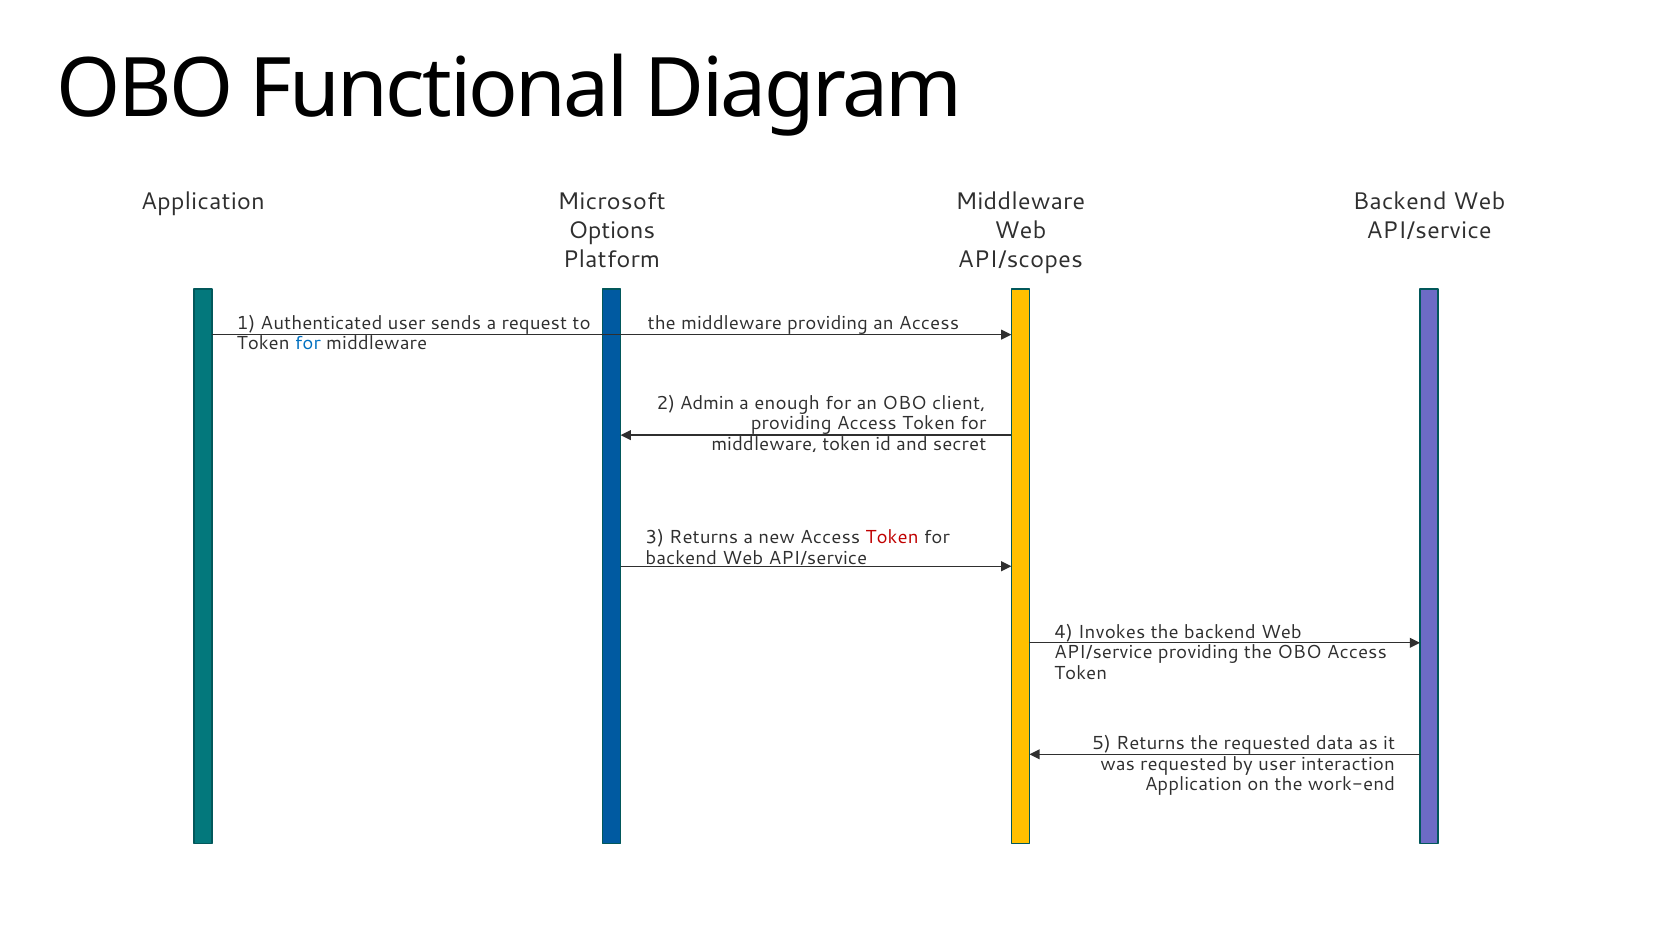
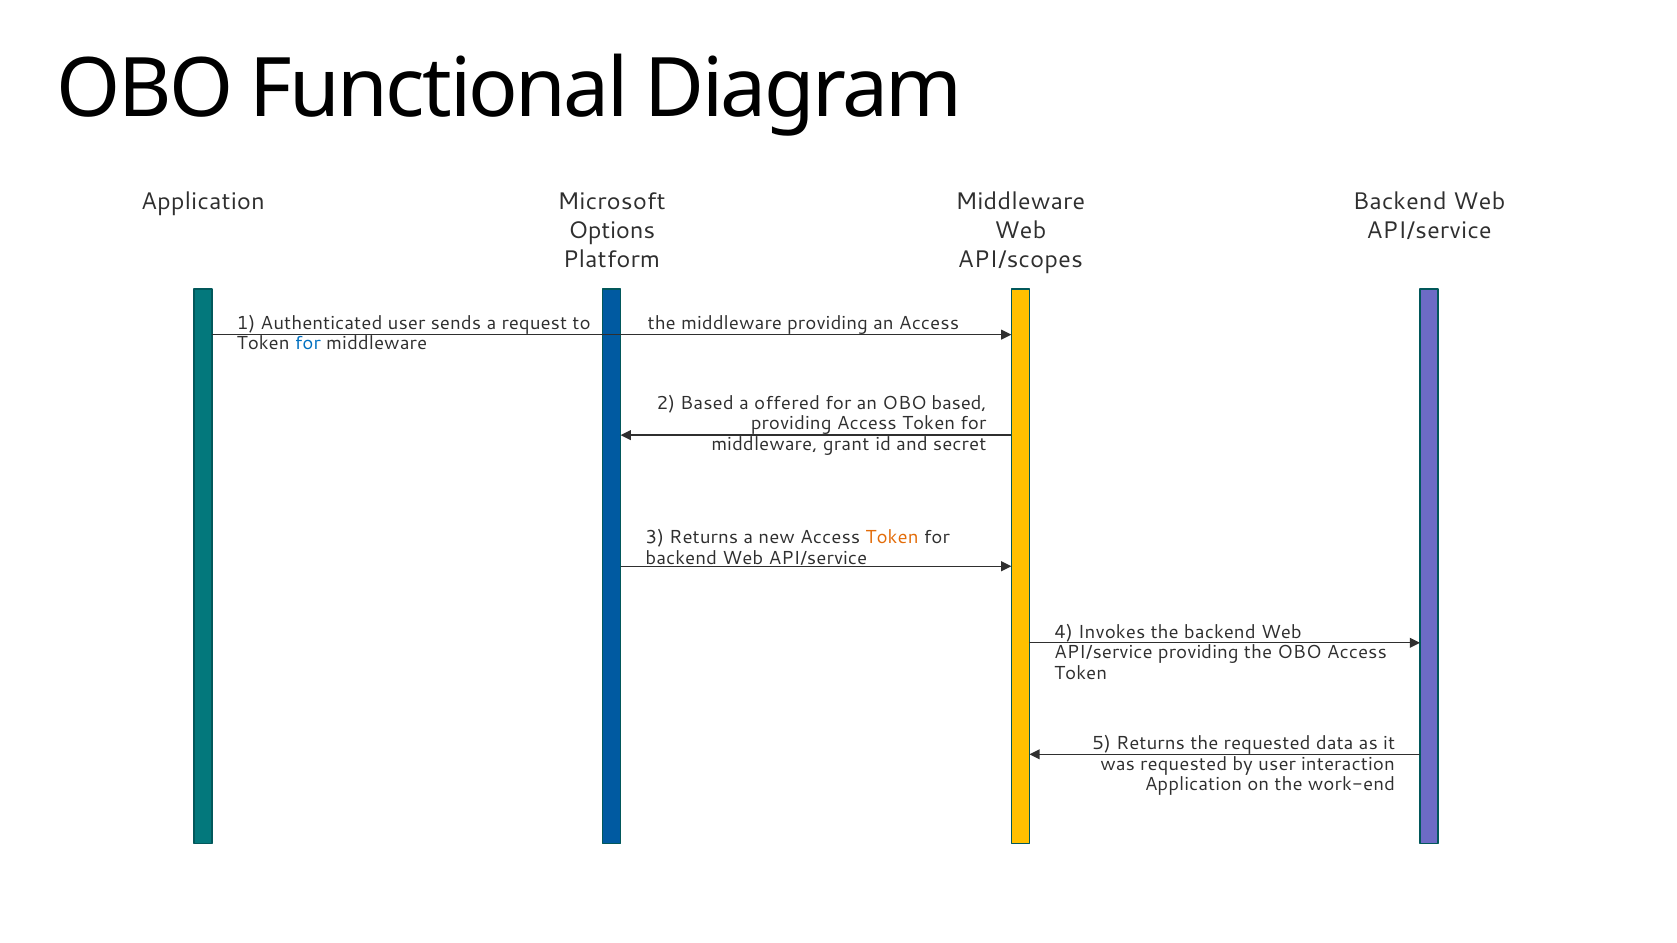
2 Admin: Admin -> Based
enough: enough -> offered
OBO client: client -> based
middleware token: token -> grant
Token at (892, 538) colour: red -> orange
